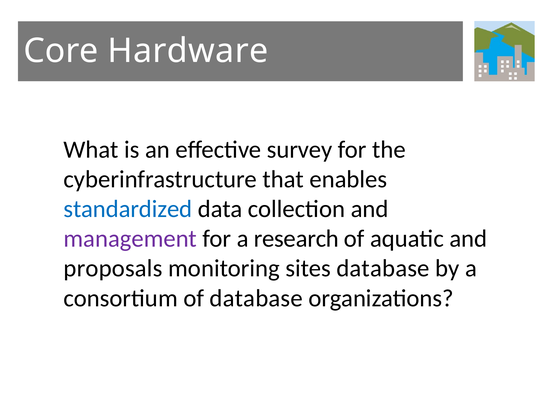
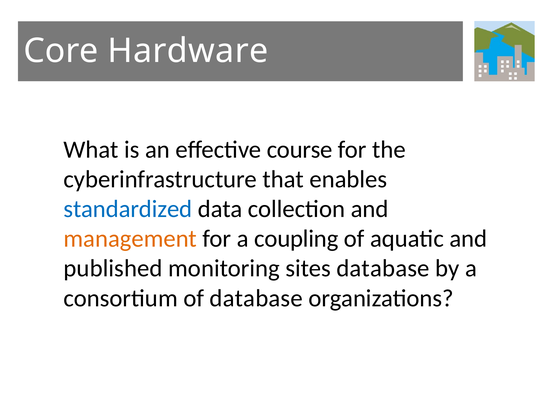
survey: survey -> course
management colour: purple -> orange
research: research -> coupling
proposals: proposals -> published
